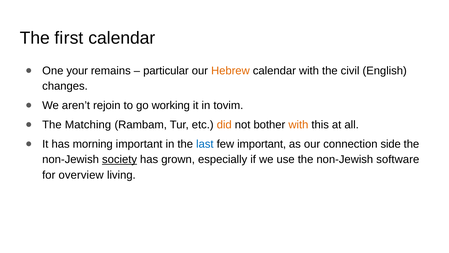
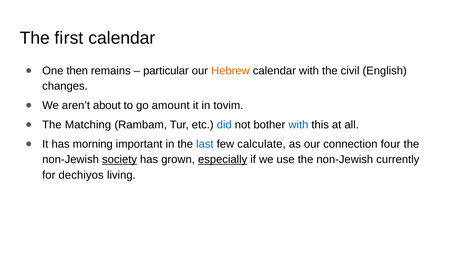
your: your -> then
rejoin: rejoin -> about
working: working -> amount
did colour: orange -> blue
with at (298, 125) colour: orange -> blue
few important: important -> calculate
side: side -> four
especially underline: none -> present
software: software -> currently
overview: overview -> dechiyos
